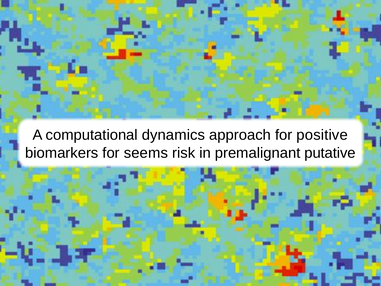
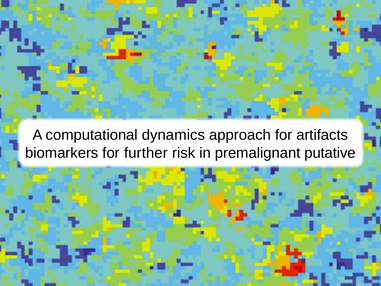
positive: positive -> artifacts
seems: seems -> further
